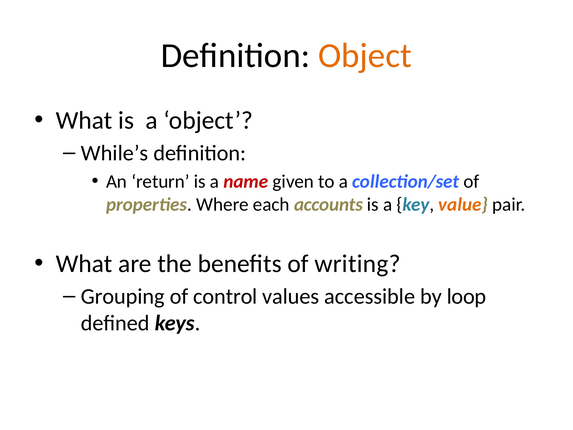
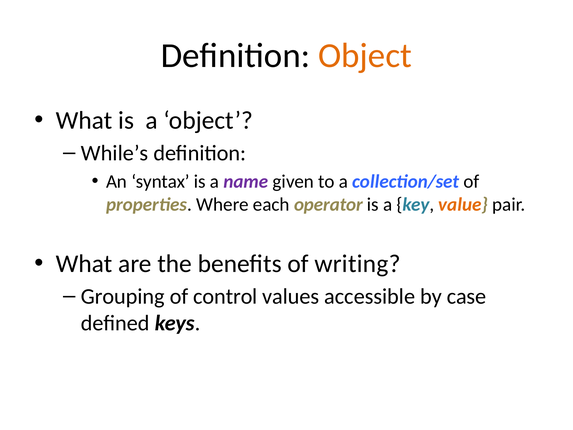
return: return -> syntax
name colour: red -> purple
accounts: accounts -> operator
loop: loop -> case
